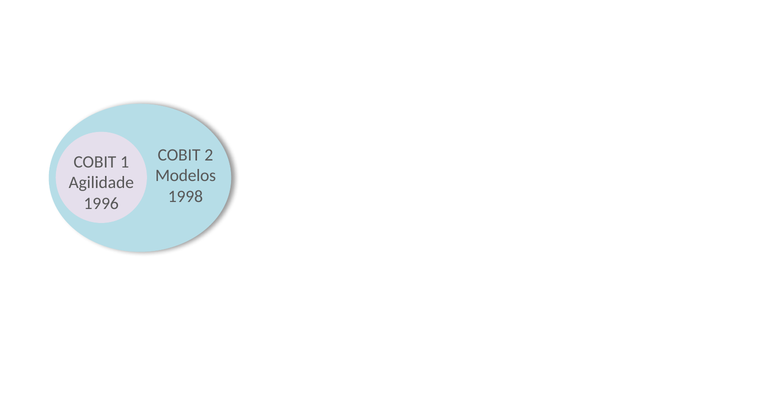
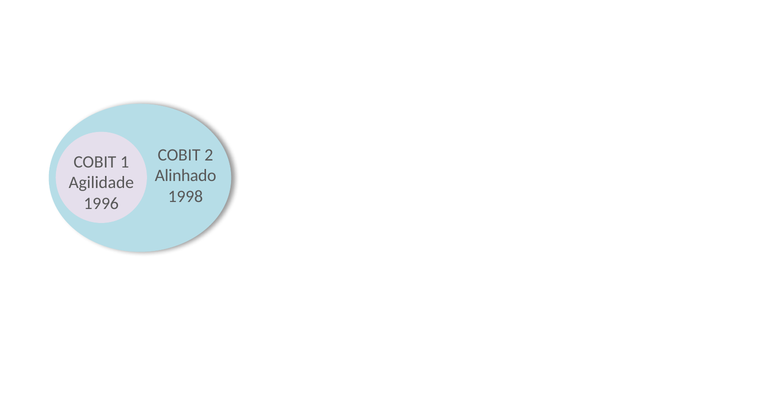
Modelos: Modelos -> Alinhado
